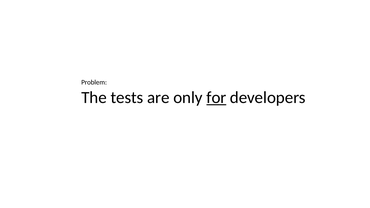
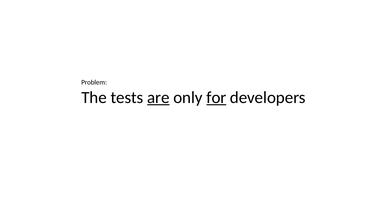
are underline: none -> present
